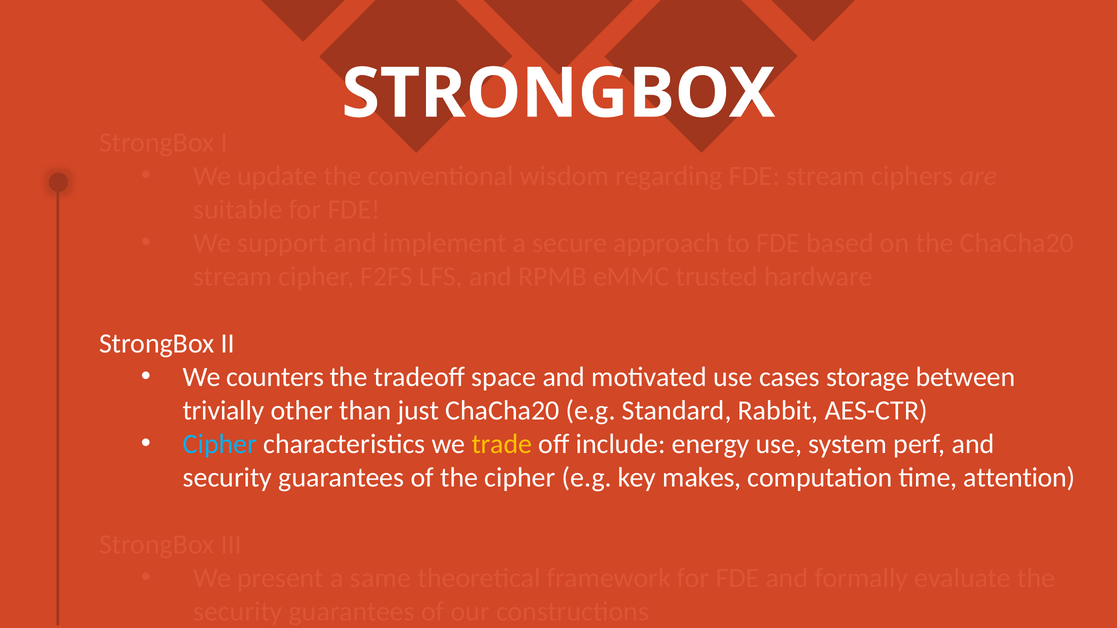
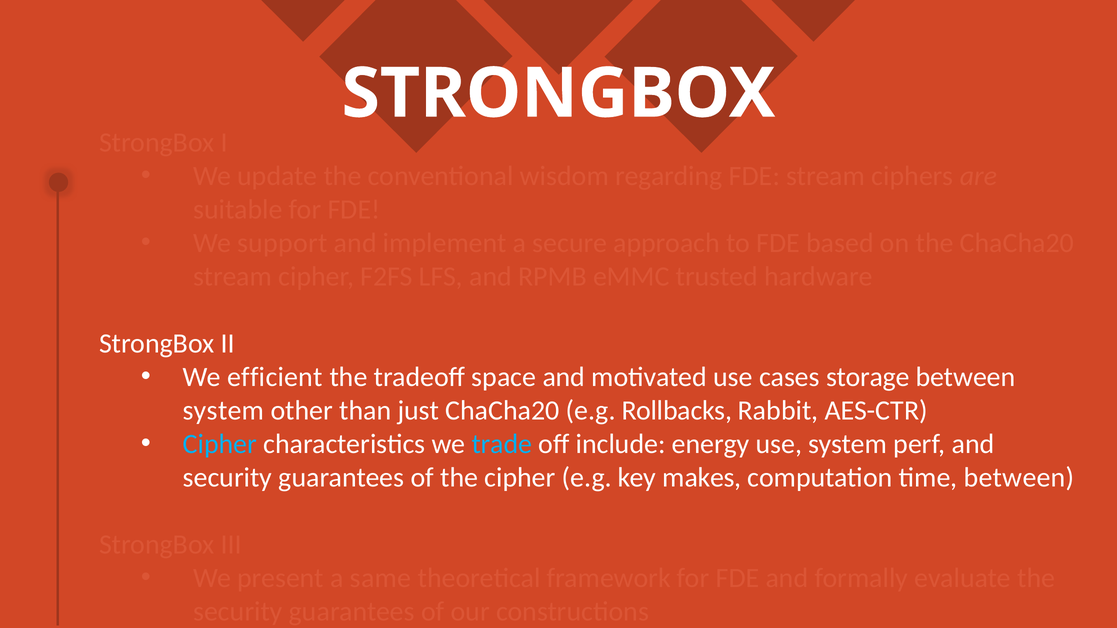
counters: counters -> efficient
trivially at (224, 411): trivially -> system
Standard: Standard -> Rollbacks
trade colour: yellow -> light blue
time attention: attention -> between
